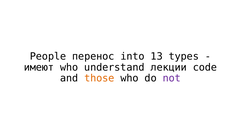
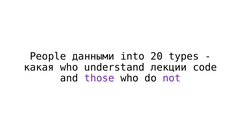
перенос: перенос -> данными
13: 13 -> 20
имеют: имеют -> какая
those colour: orange -> purple
